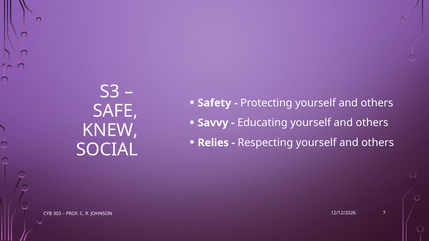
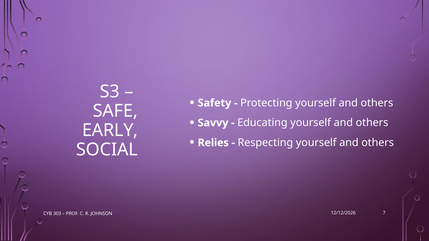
KNEW: KNEW -> EARLY
